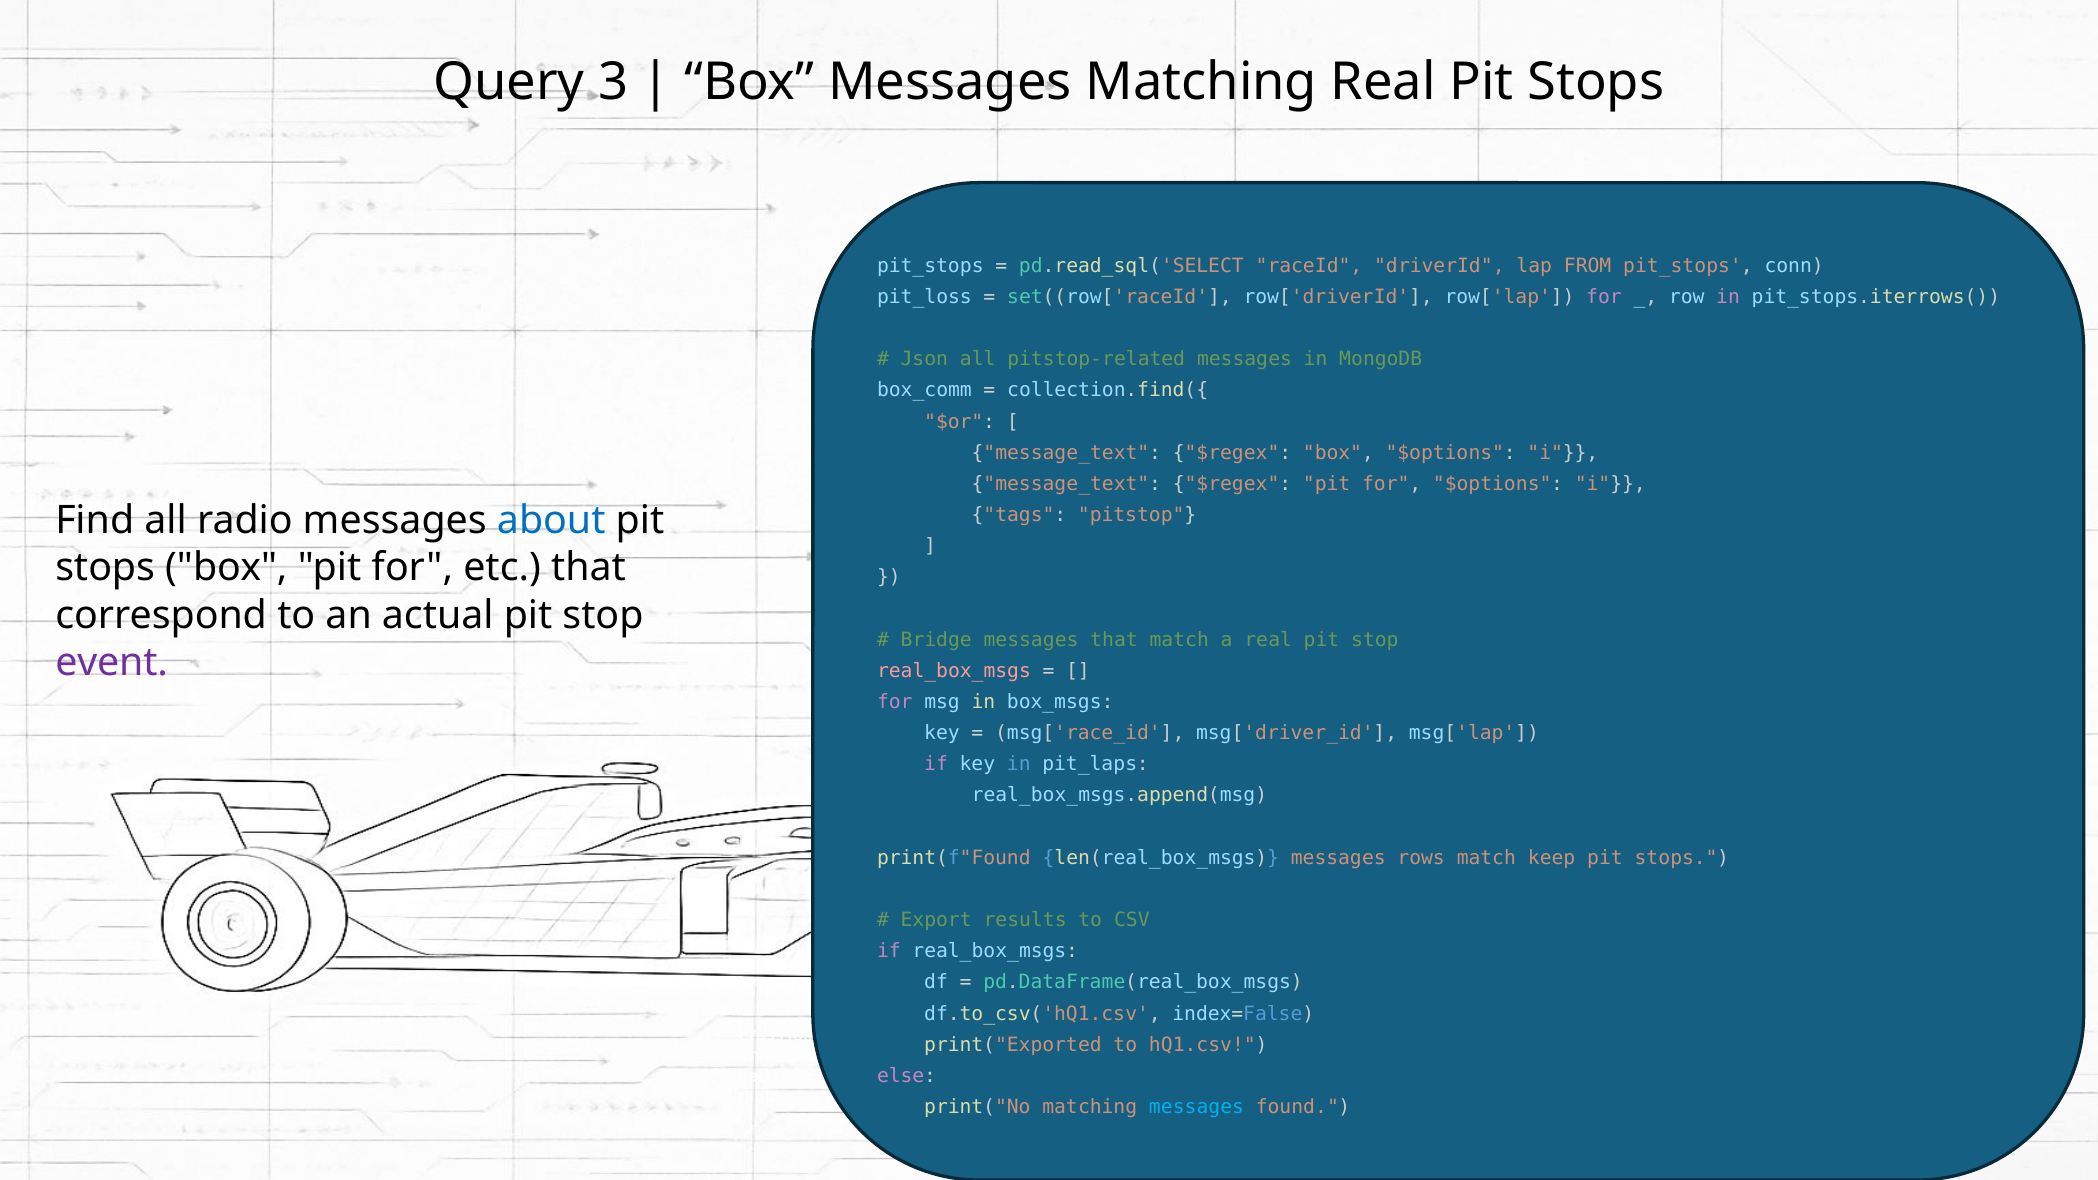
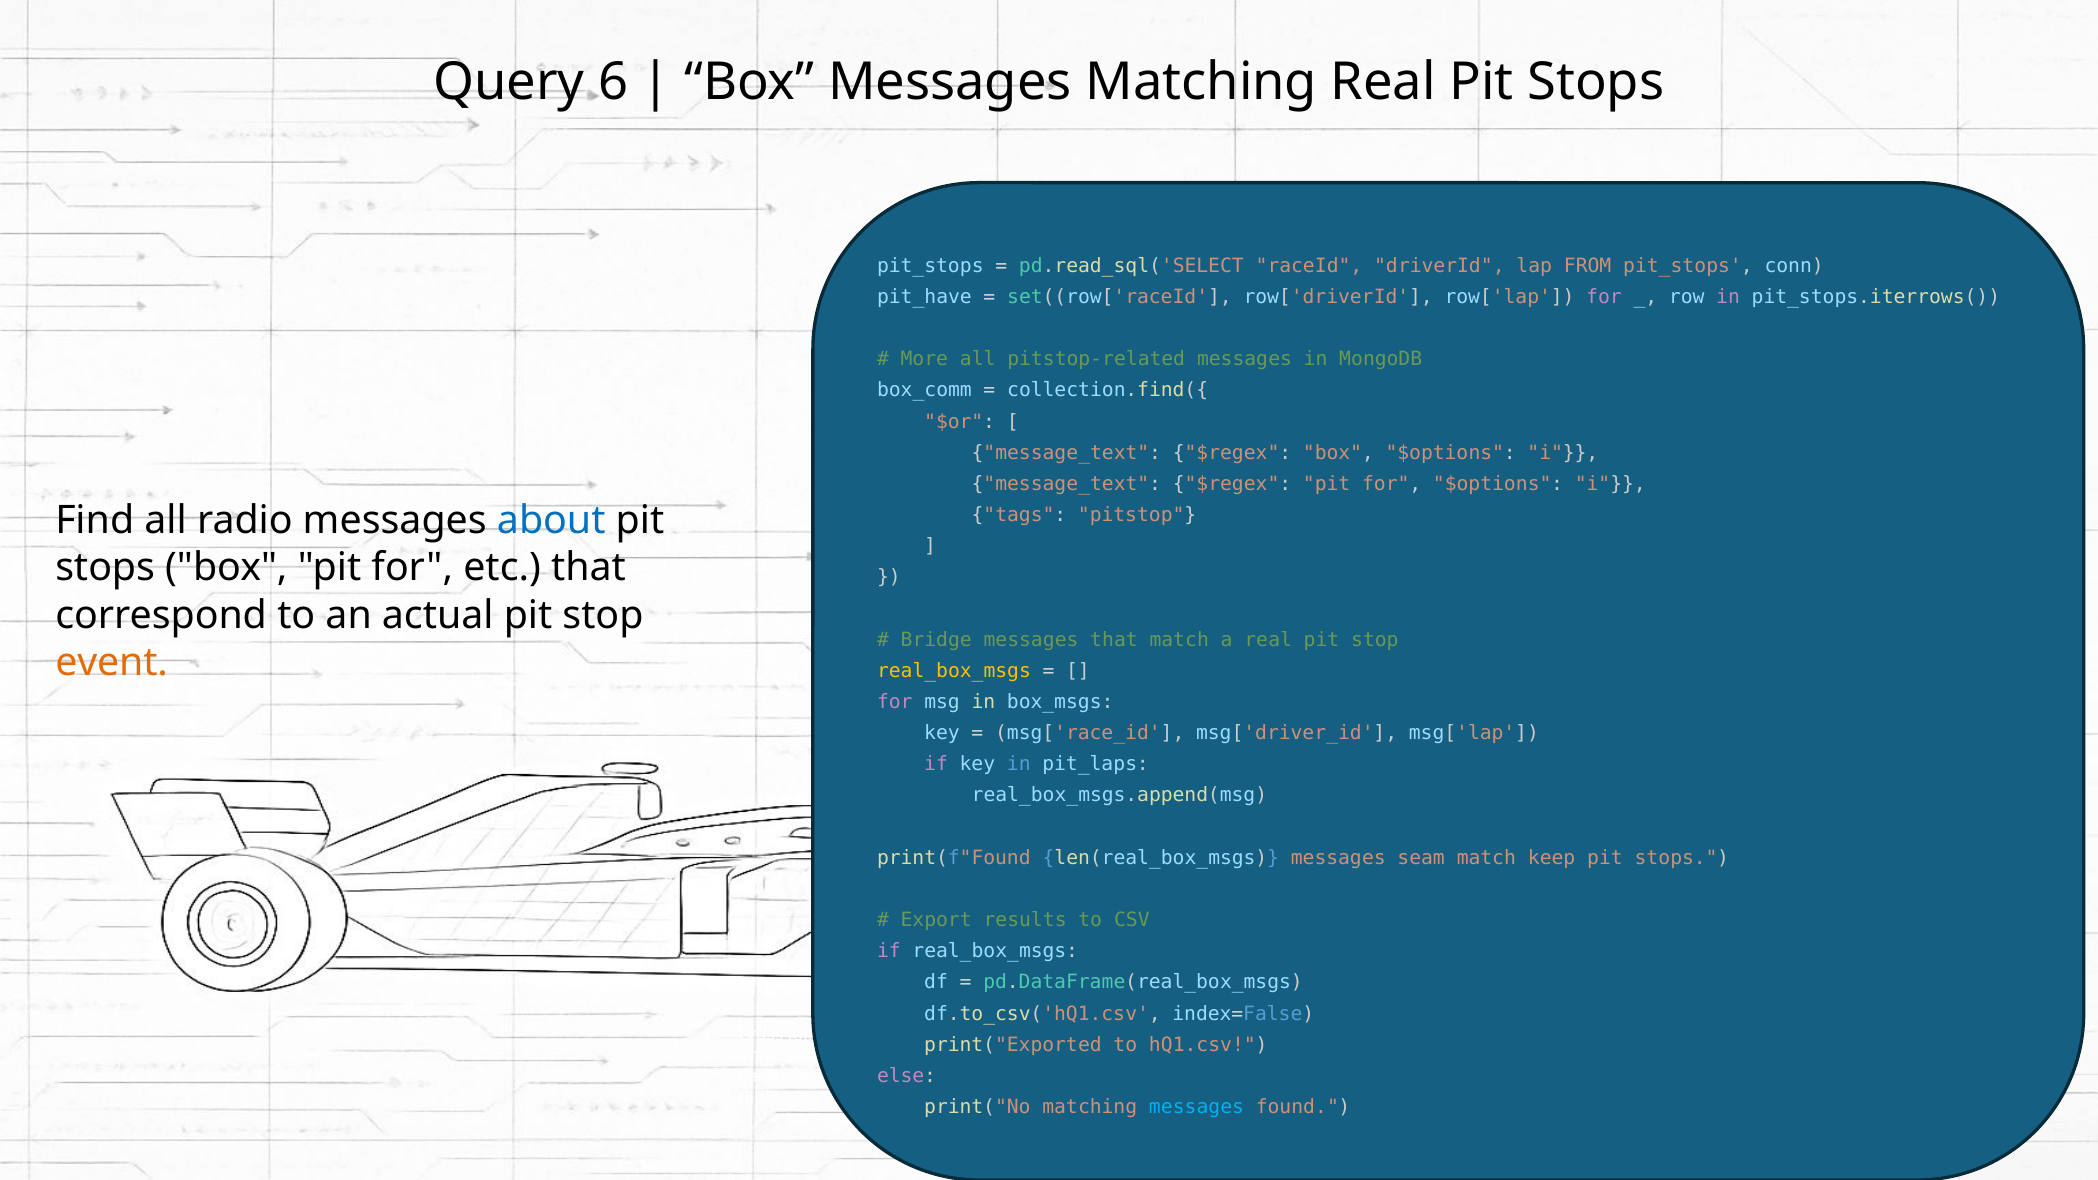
3: 3 -> 6
pit_loss: pit_loss -> pit_have
Json: Json -> More
event colour: purple -> orange
real_box_msgs at (954, 671) colour: pink -> yellow
rows: rows -> seam
